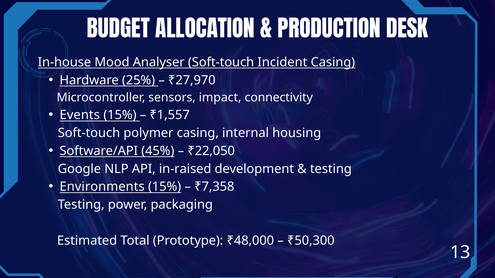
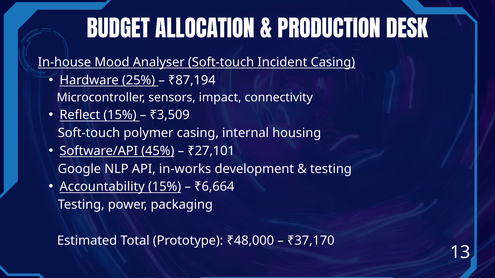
₹27,970: ₹27,970 -> ₹87,194
Events: Events -> Reflect
₹1,557: ₹1,557 -> ₹3,509
₹22,050: ₹22,050 -> ₹27,101
in-raised: in-raised -> in-works
Environments: Environments -> Accountability
₹7,358: ₹7,358 -> ₹6,664
₹50,300: ₹50,300 -> ₹37,170
